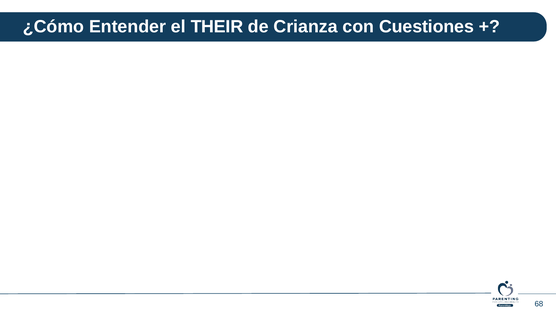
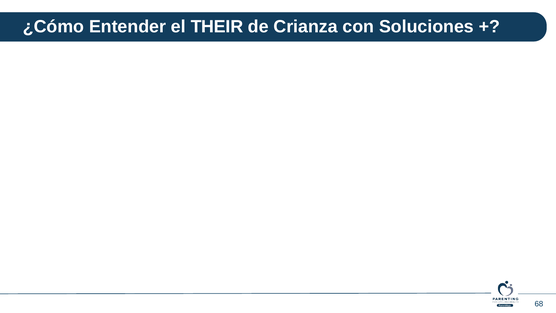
Cuestiones: Cuestiones -> Soluciones
